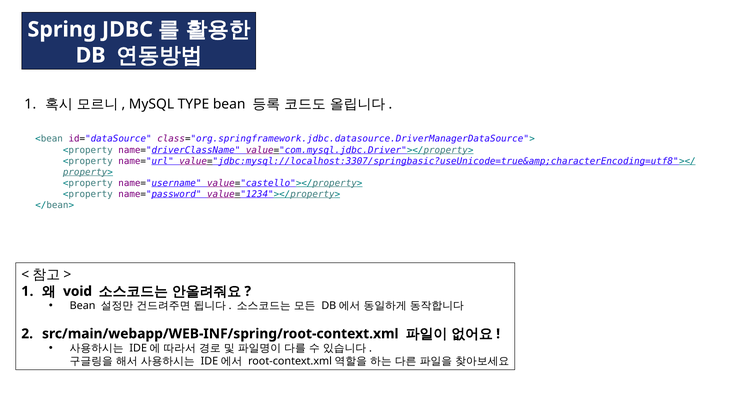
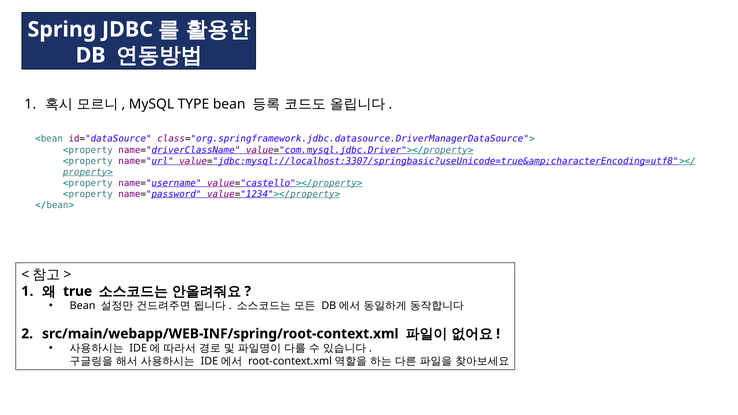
void: void -> true
